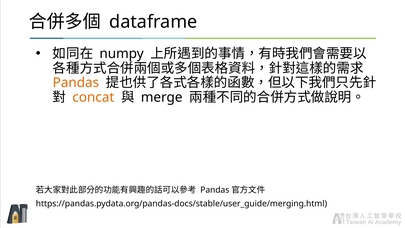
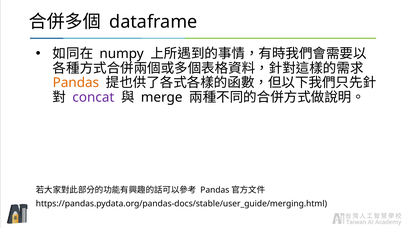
concat colour: orange -> purple
